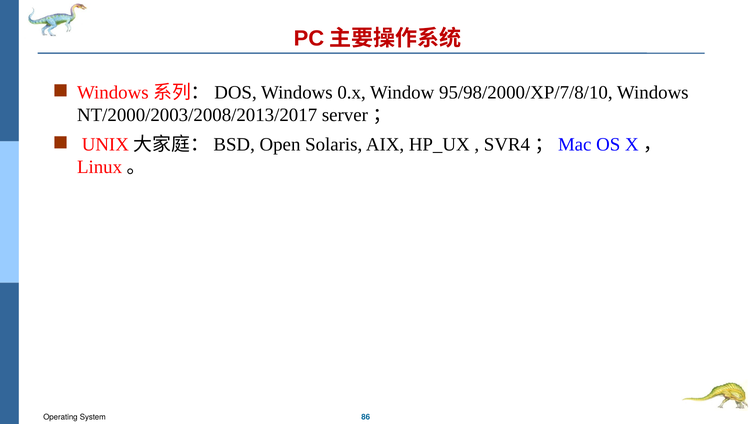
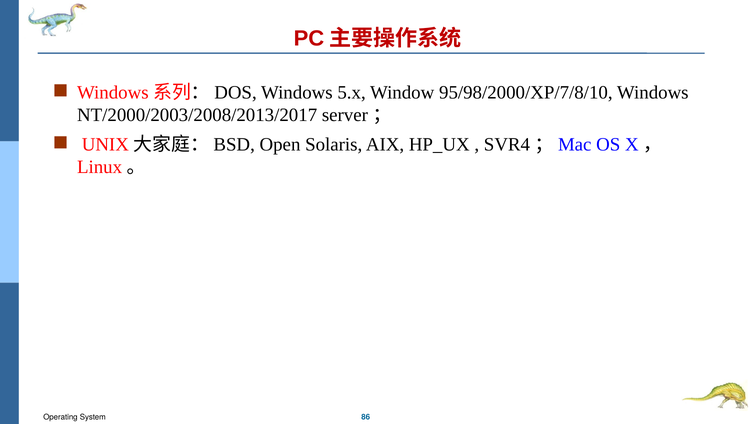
0.x: 0.x -> 5.x
